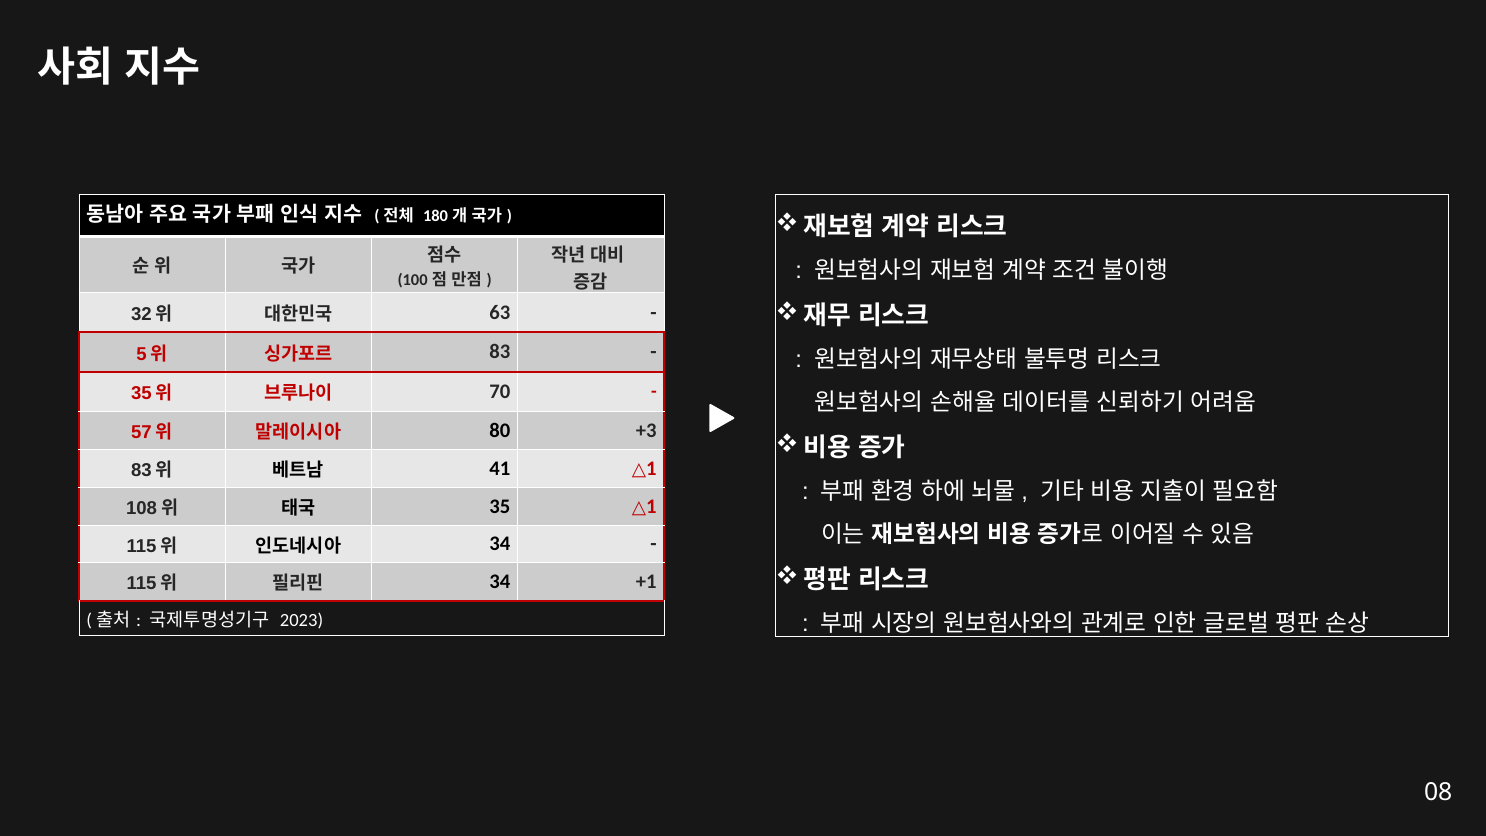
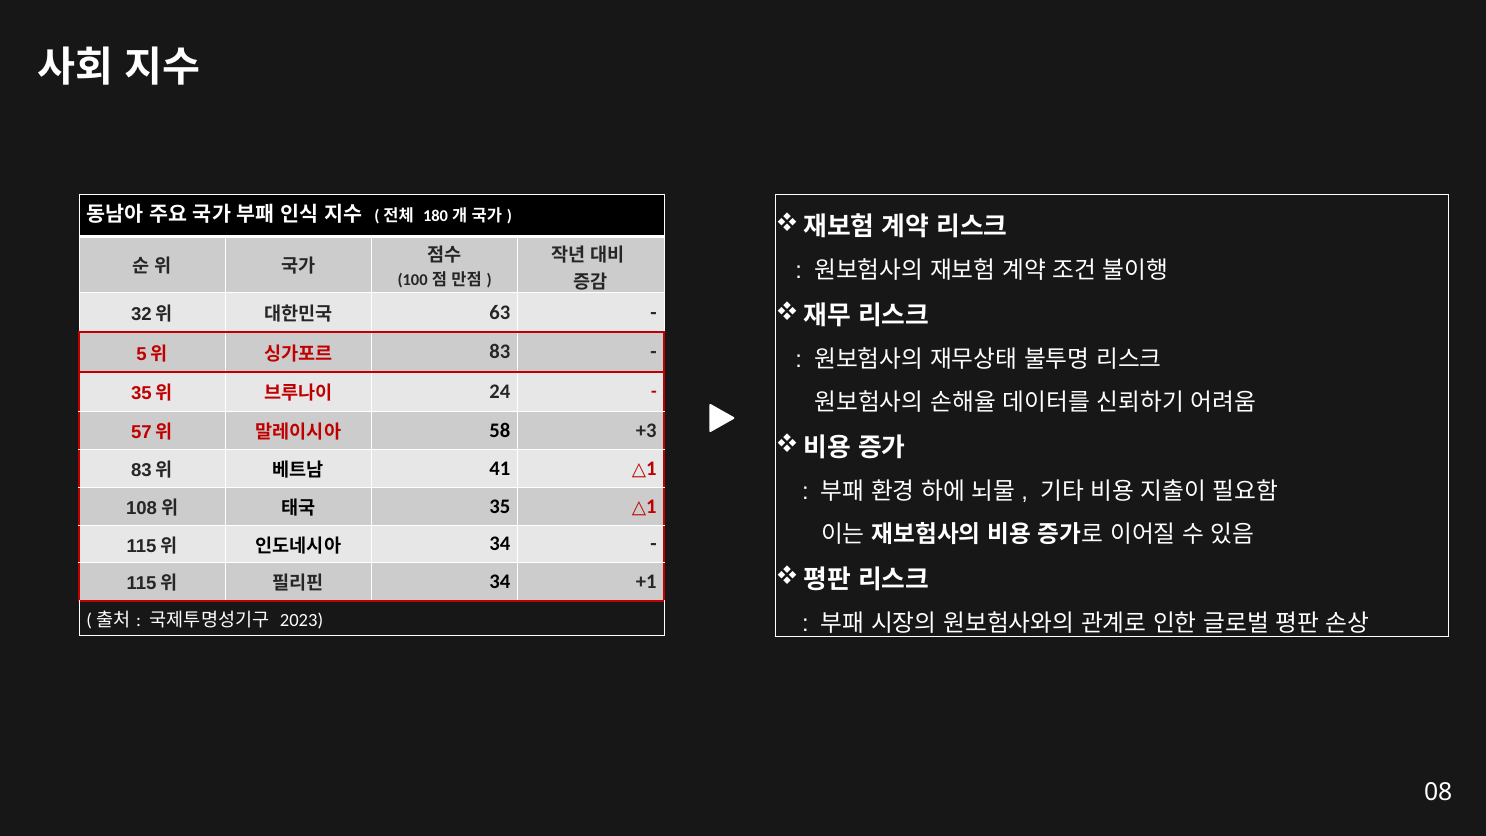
70: 70 -> 24
80: 80 -> 58
